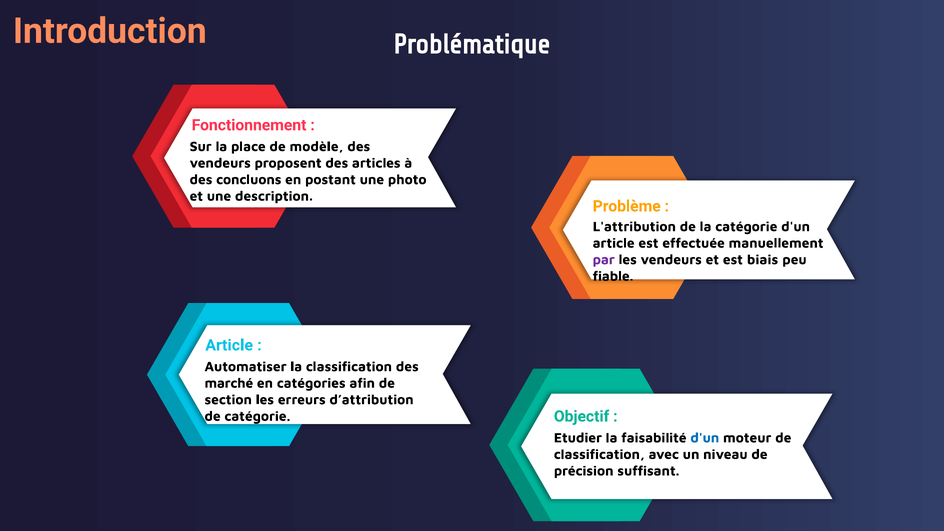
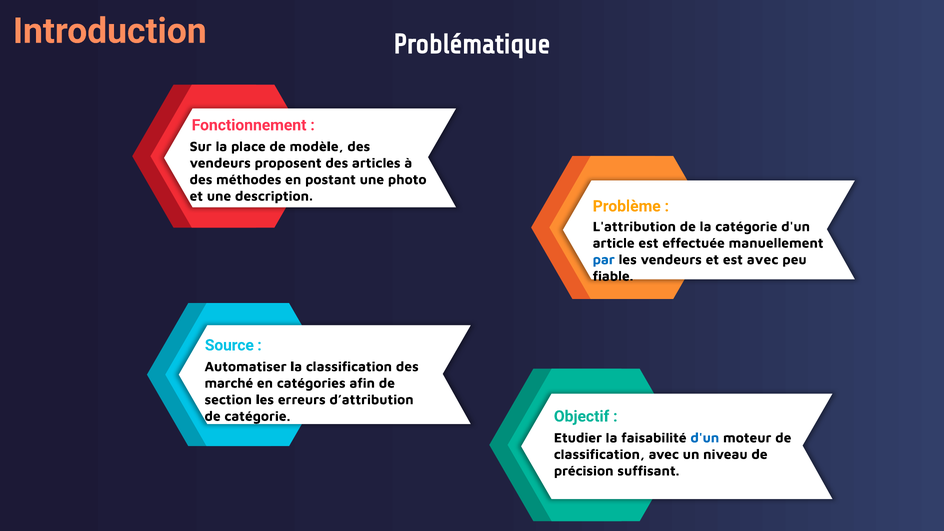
concluons: concluons -> méthodes
par colour: purple -> blue
est biais: biais -> avec
Article at (229, 345): Article -> Source
